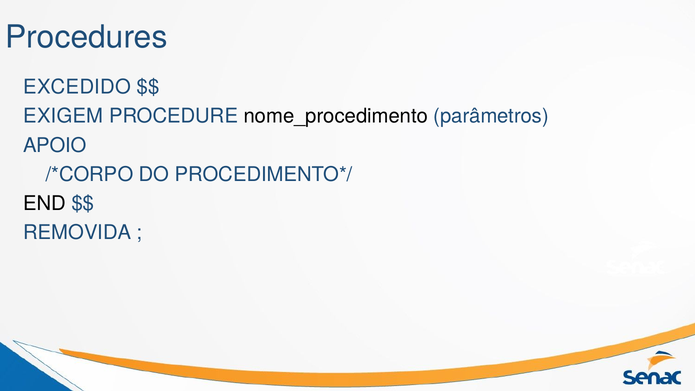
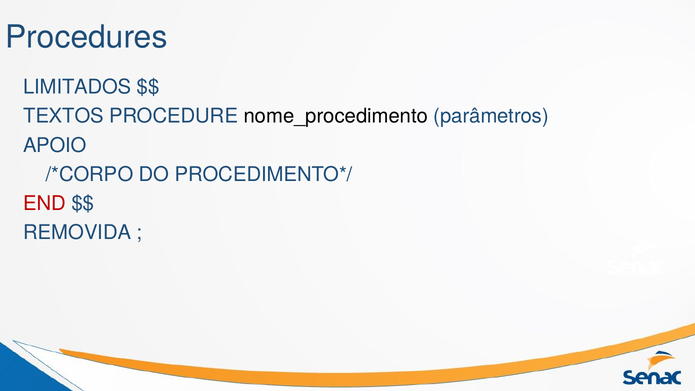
EXCEDIDO: EXCEDIDO -> LIMITADOS
EXIGEM: EXIGEM -> TEXTOS
END colour: black -> red
